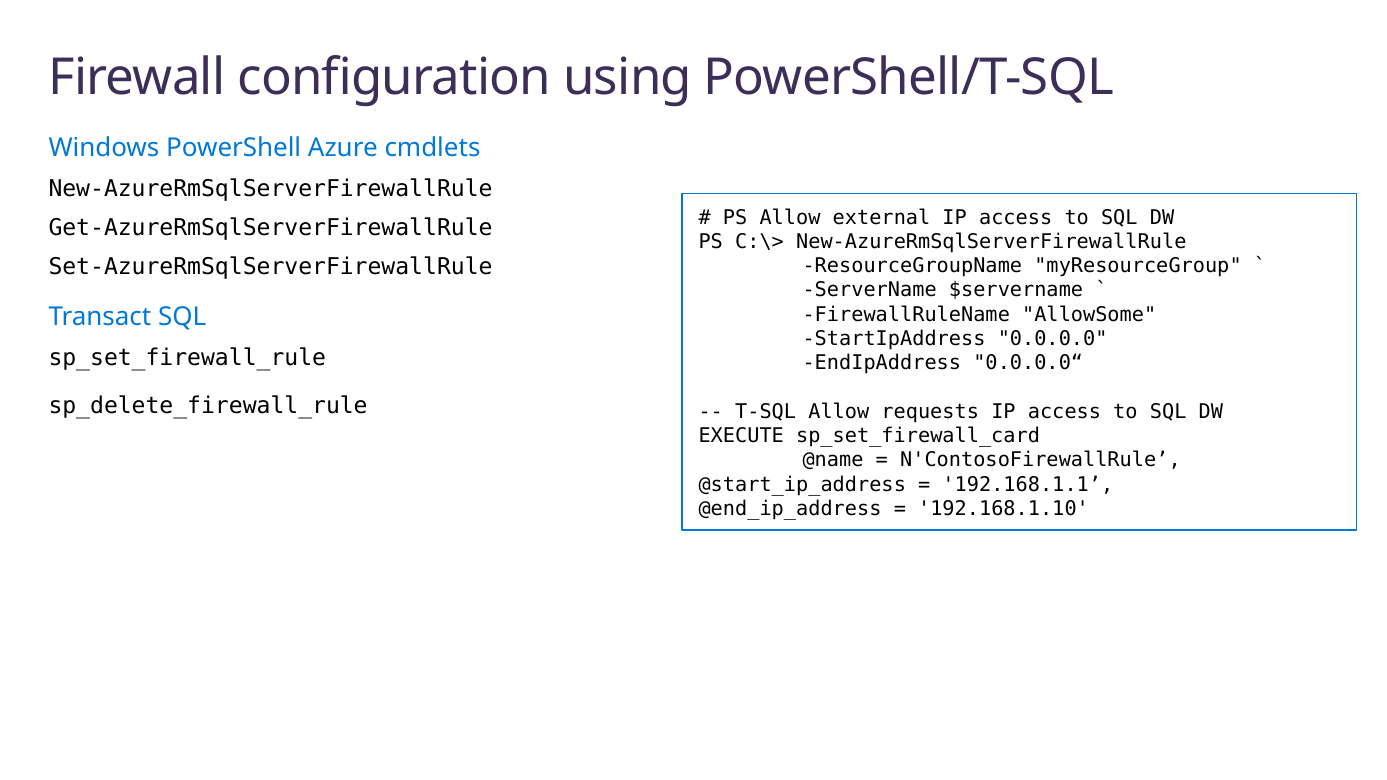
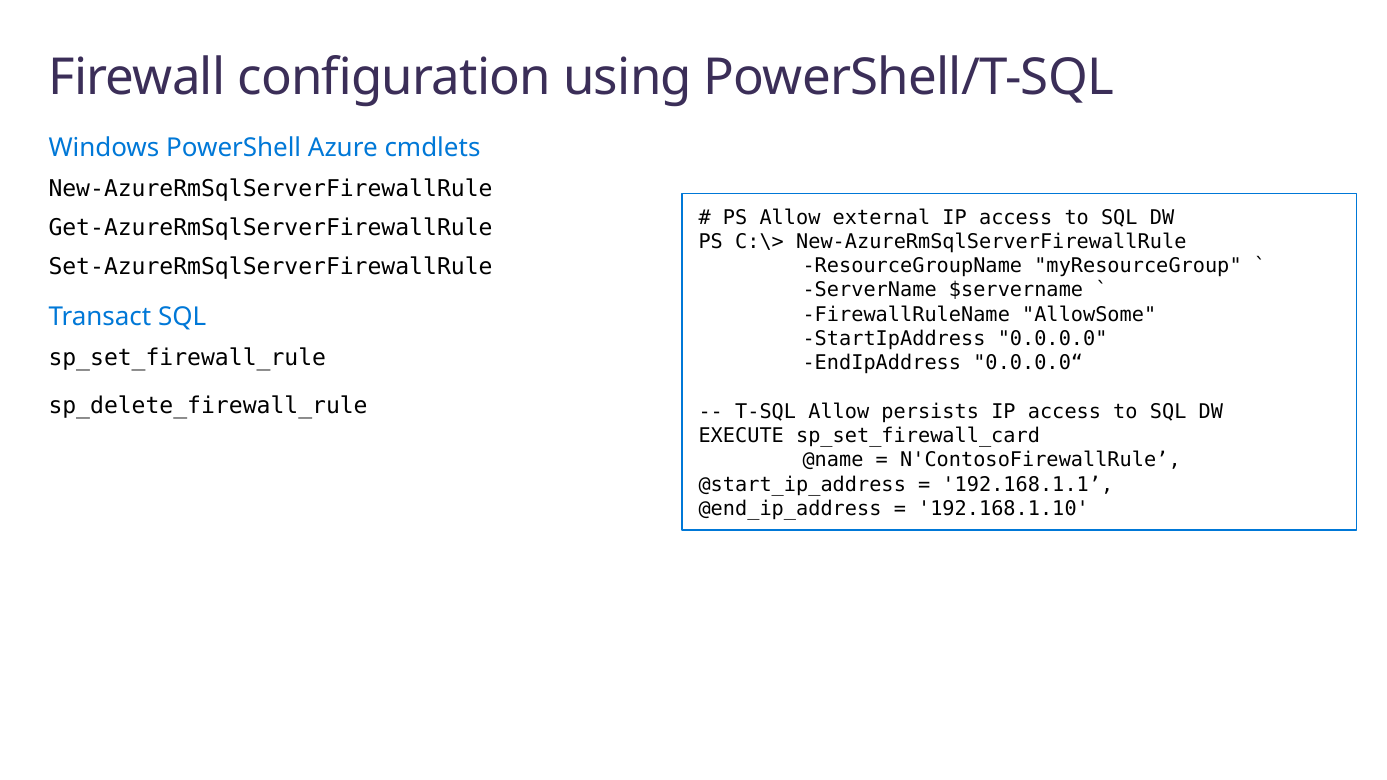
requests: requests -> persists
